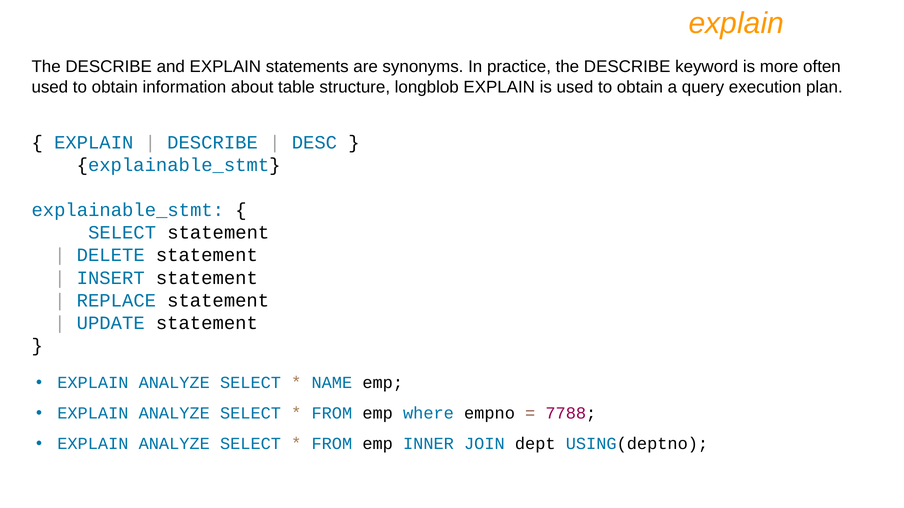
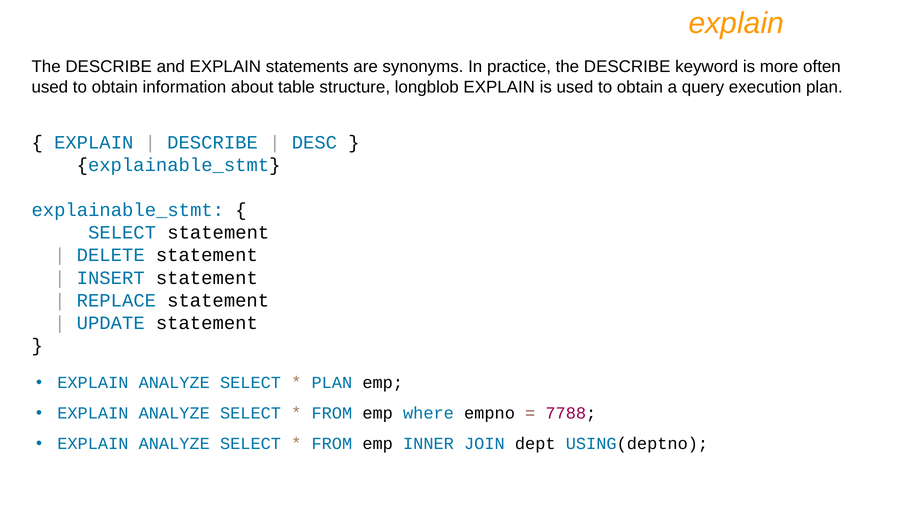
NAME at (332, 383): NAME -> PLAN
